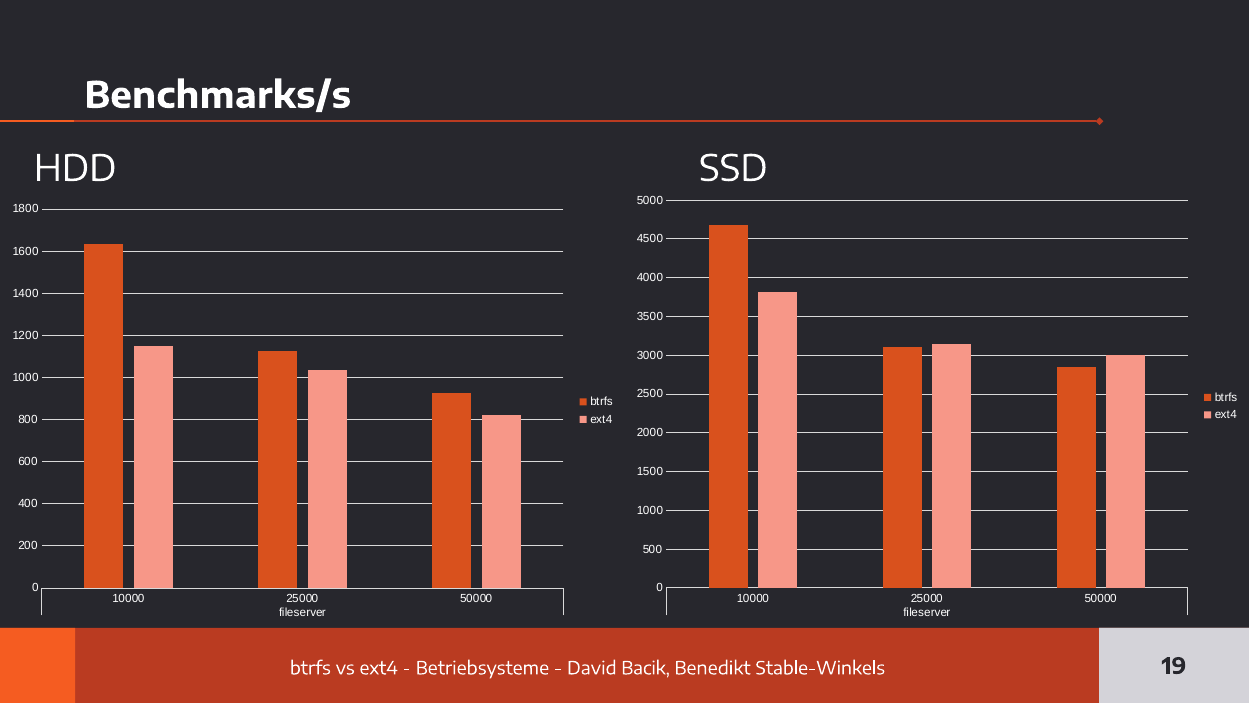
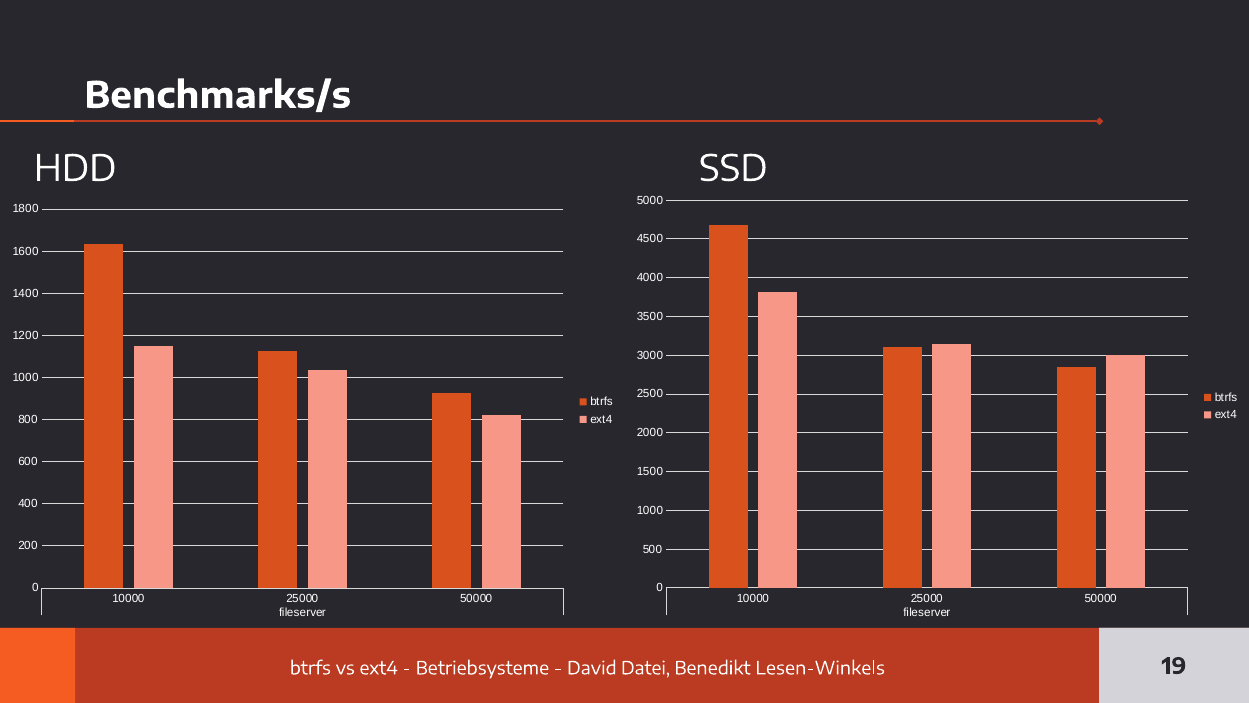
Bacik: Bacik -> Datei
Stable-Winkels: Stable-Winkels -> Lesen-Winkels
